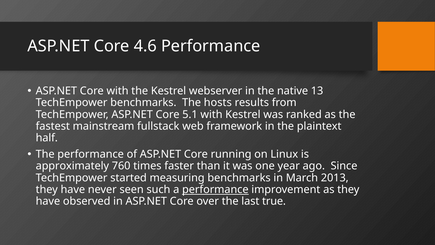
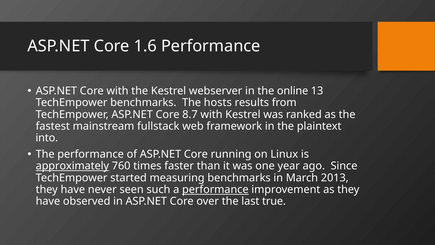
4.6: 4.6 -> 1.6
native: native -> online
5.1: 5.1 -> 8.7
half: half -> into
approximately underline: none -> present
